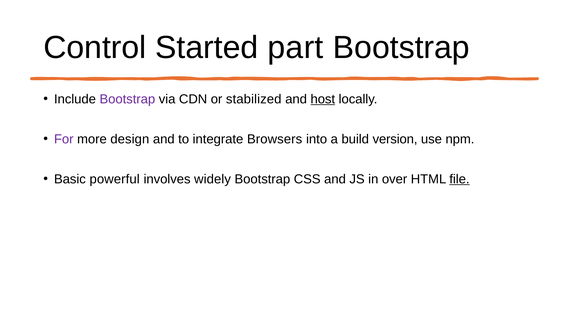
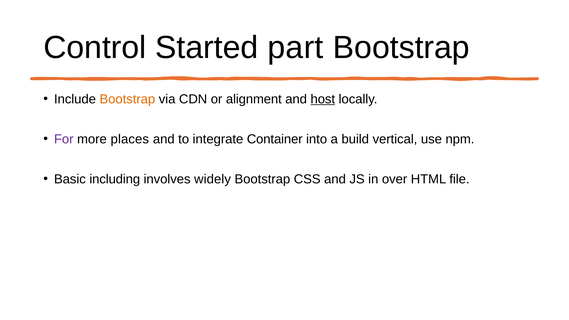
Bootstrap at (127, 99) colour: purple -> orange
stabilized: stabilized -> alignment
design: design -> places
Browsers: Browsers -> Container
version: version -> vertical
powerful: powerful -> including
file underline: present -> none
